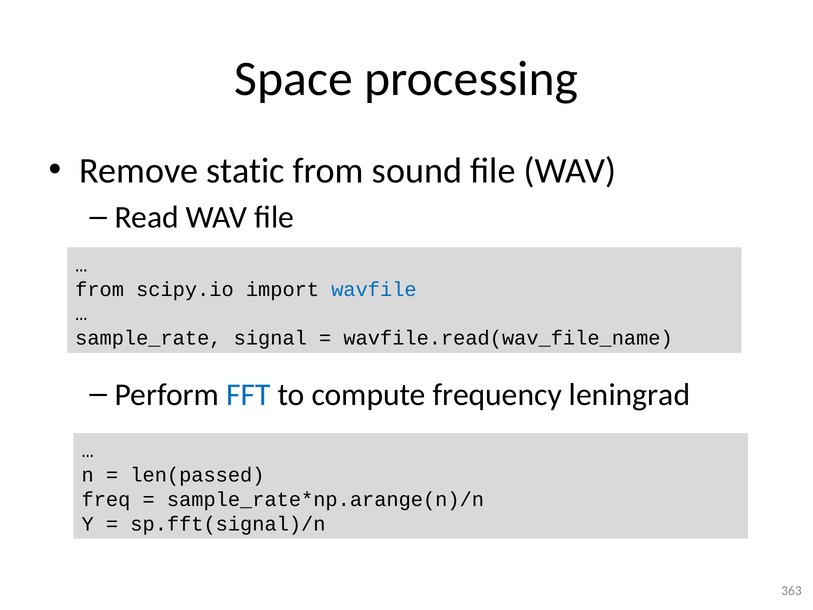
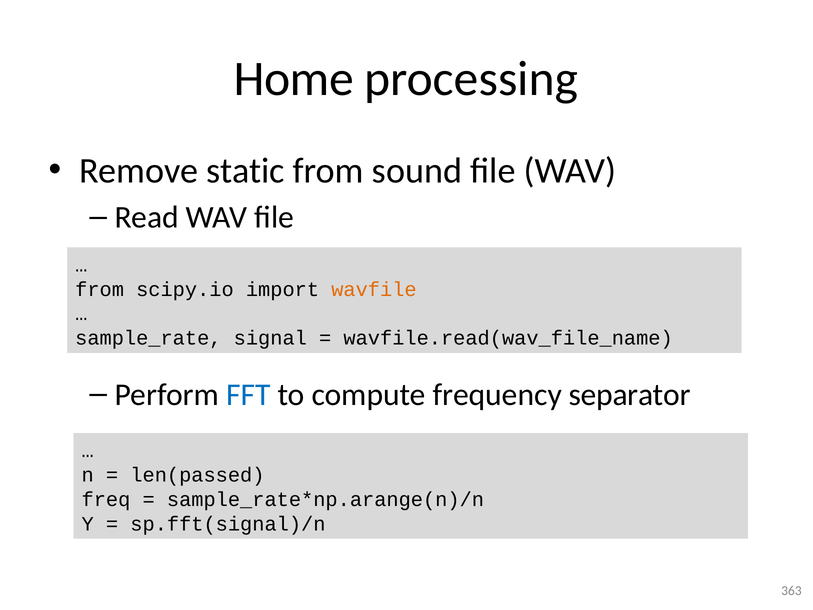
Space: Space -> Home
wavfile colour: blue -> orange
leningrad: leningrad -> separator
